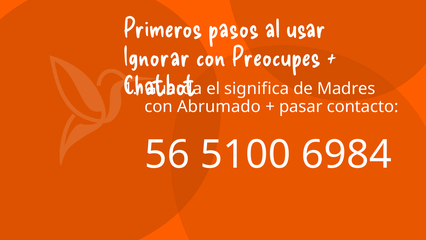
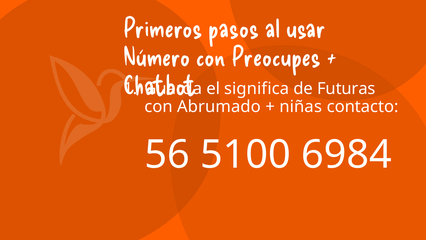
Ignorar: Ignorar -> Número
Madres: Madres -> Futuras
pasar: pasar -> niñas
